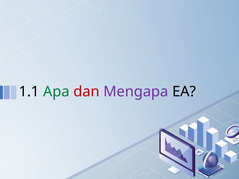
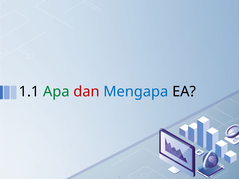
Mengapa colour: purple -> blue
